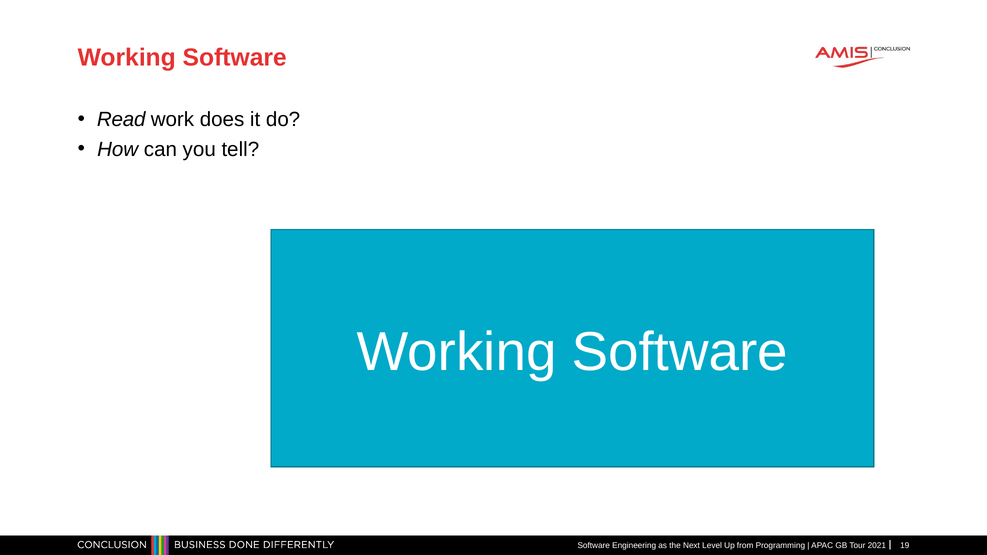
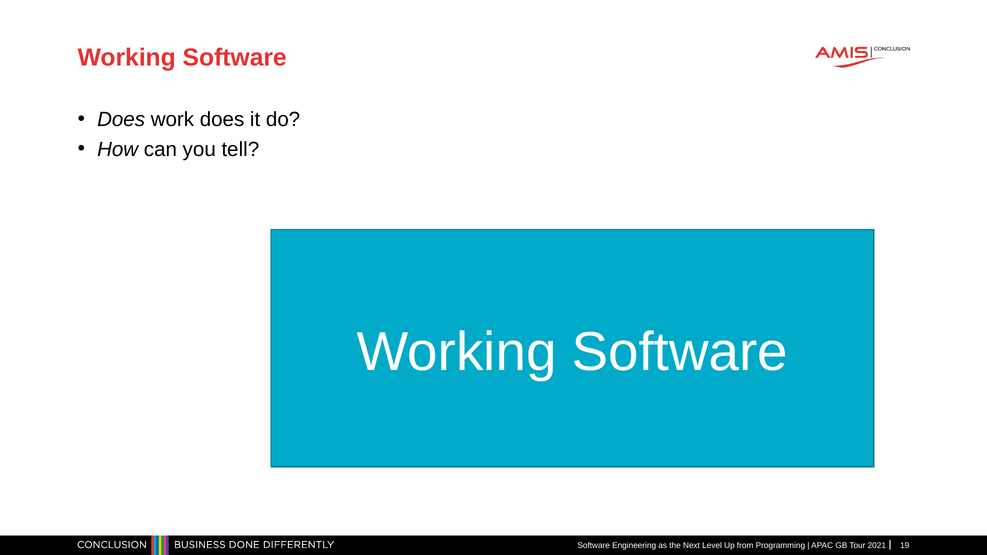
Read at (121, 120): Read -> Does
